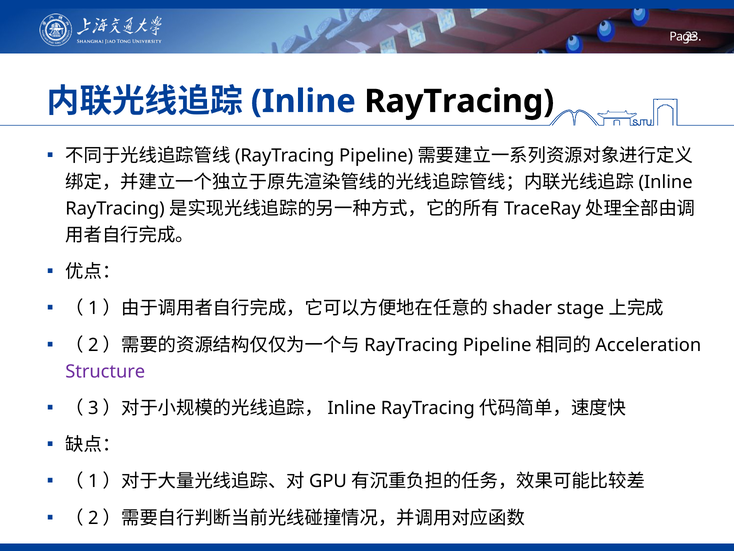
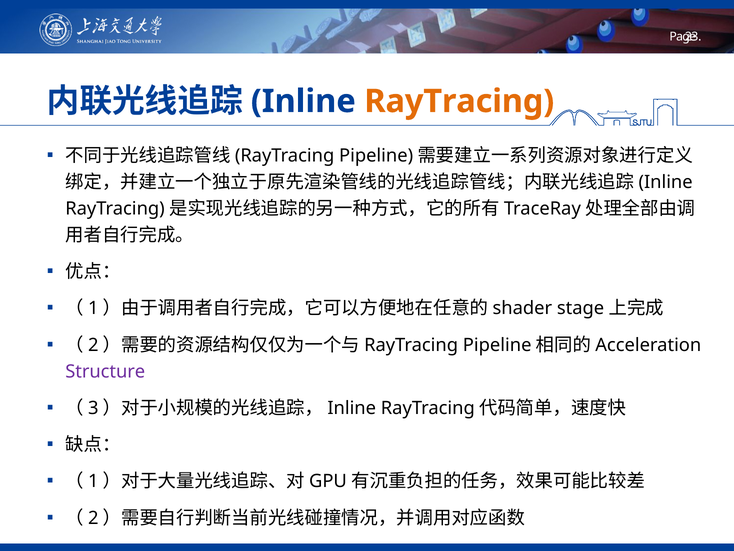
RayTracing colour: black -> orange
